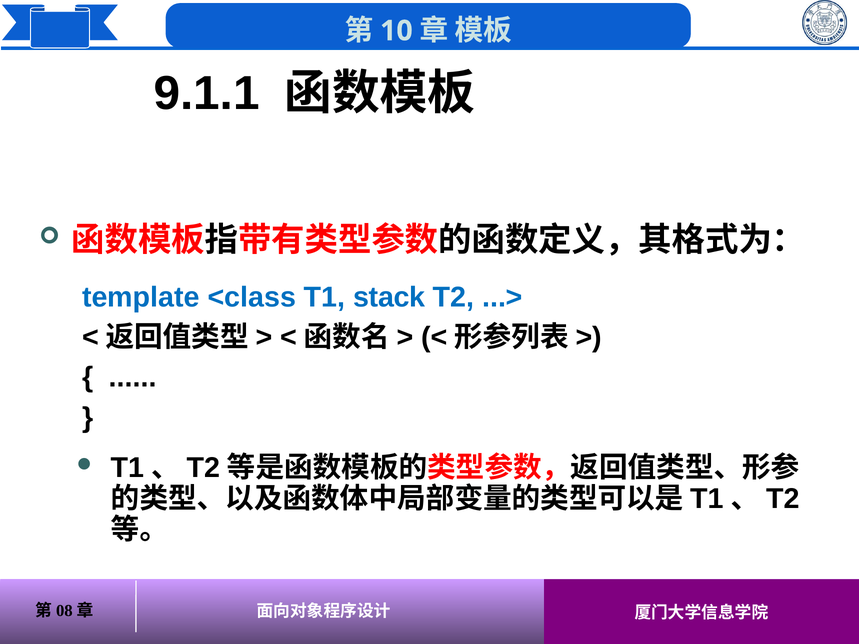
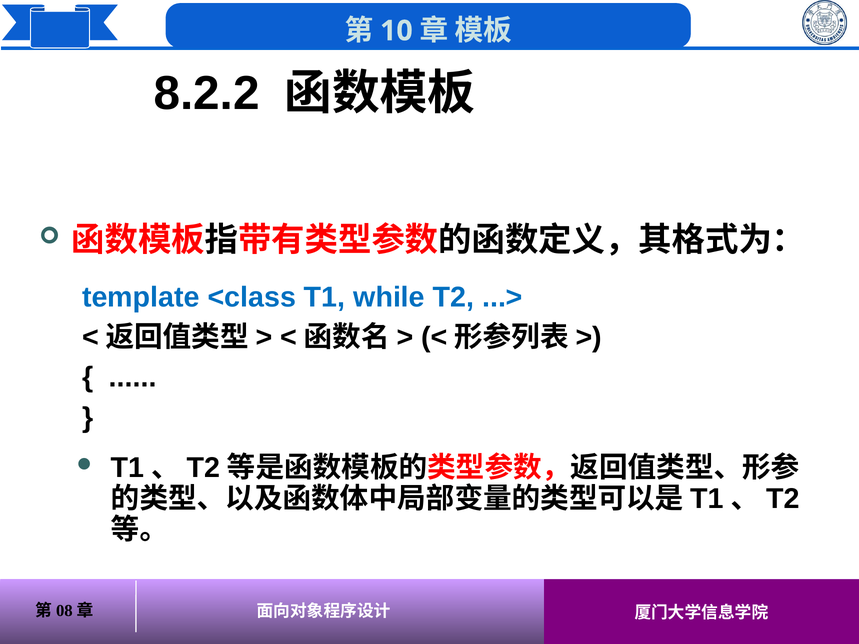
9.1.1: 9.1.1 -> 8.2.2
stack: stack -> while
